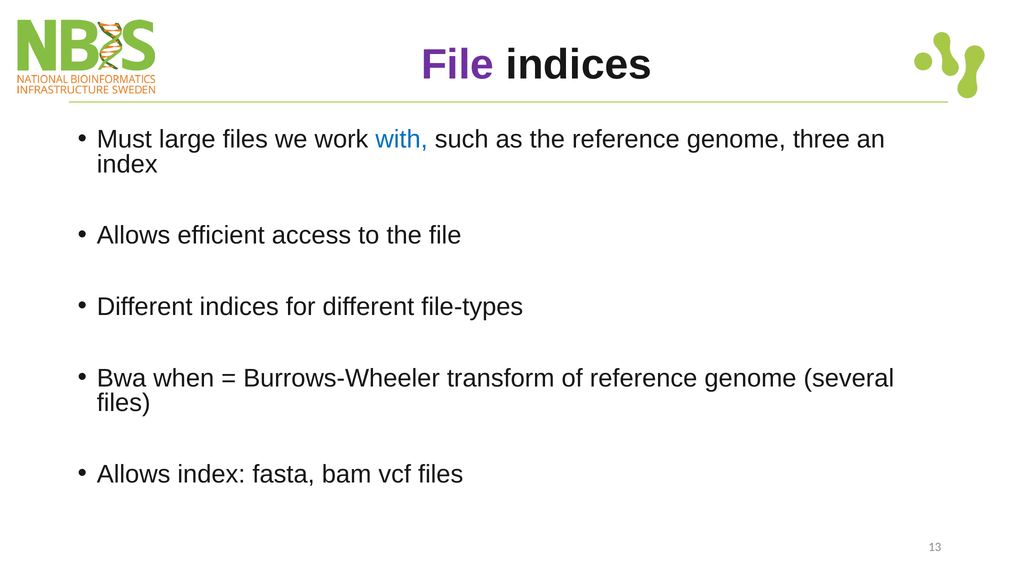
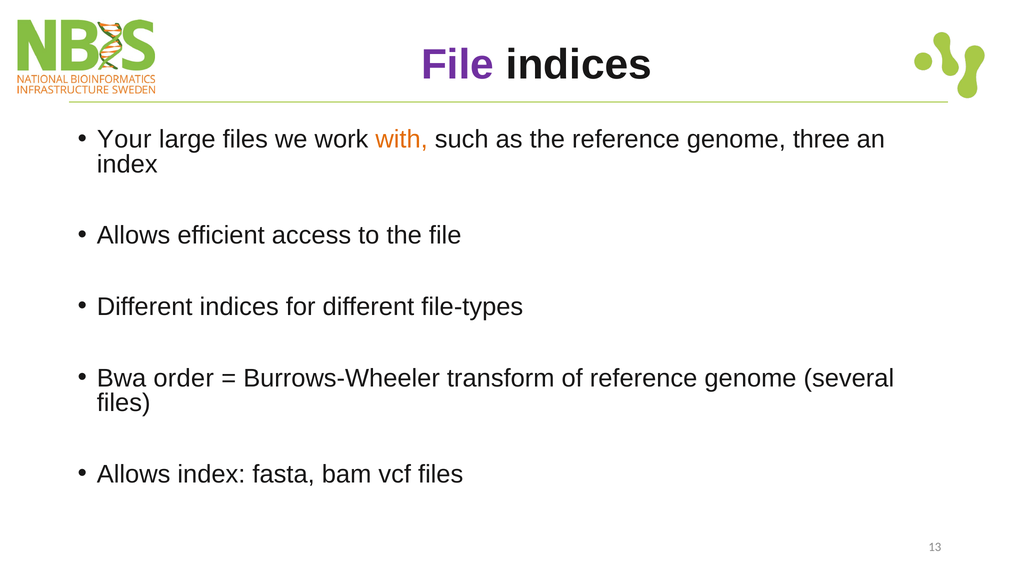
Must: Must -> Your
with colour: blue -> orange
when: when -> order
